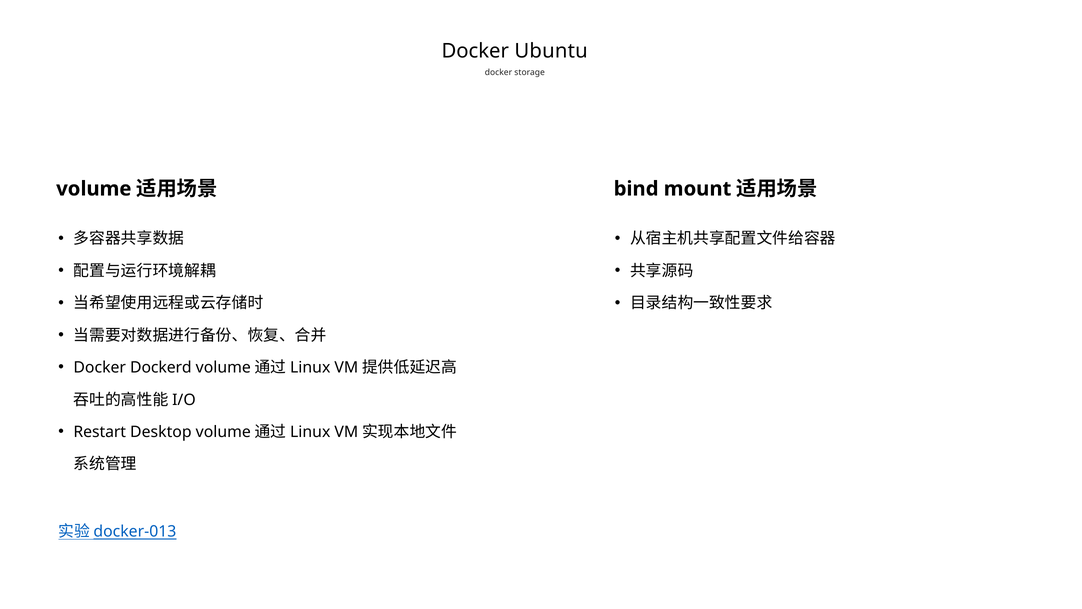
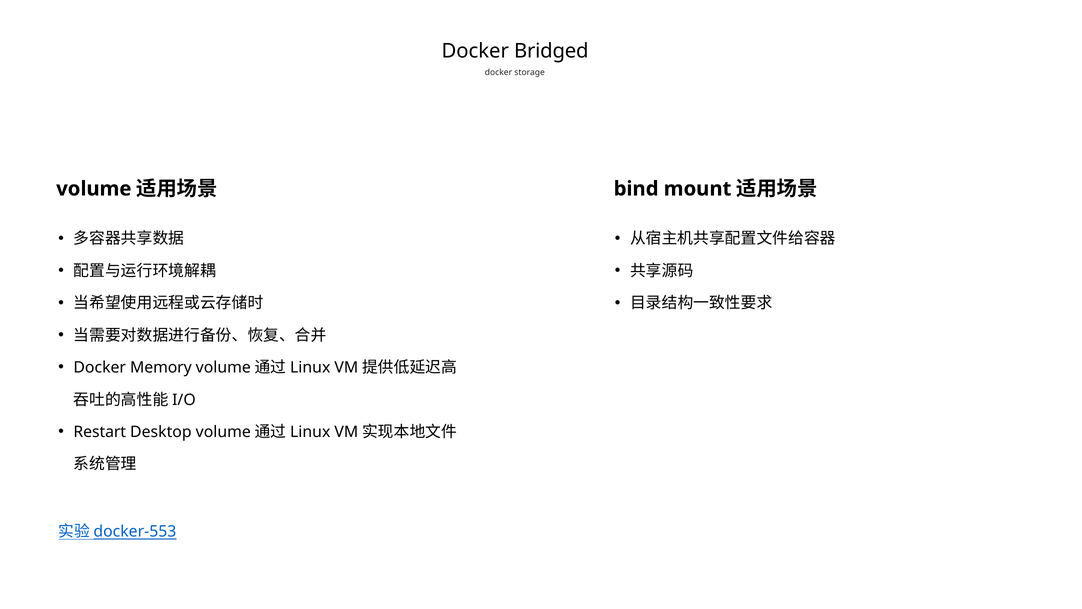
Ubuntu: Ubuntu -> Bridged
Dockerd: Dockerd -> Memory
docker-013: docker-013 -> docker-553
